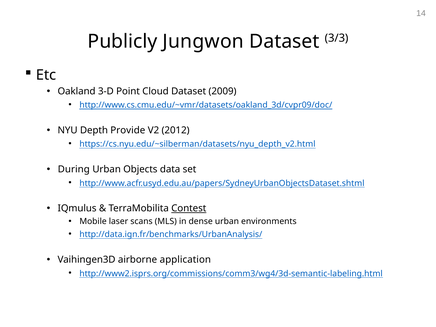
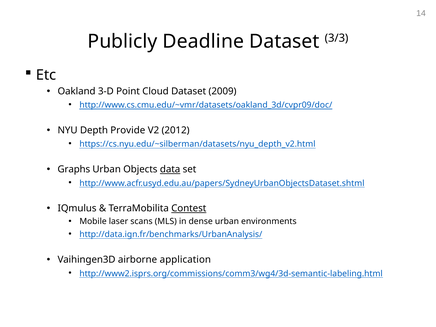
Jungwon: Jungwon -> Deadline
During: During -> Graphs
data underline: none -> present
